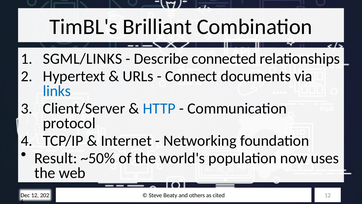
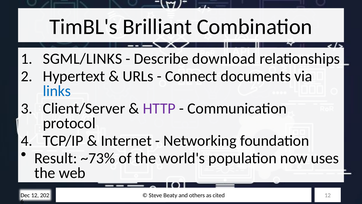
connected: connected -> download
HTTP colour: blue -> purple
~50%: ~50% -> ~73%
